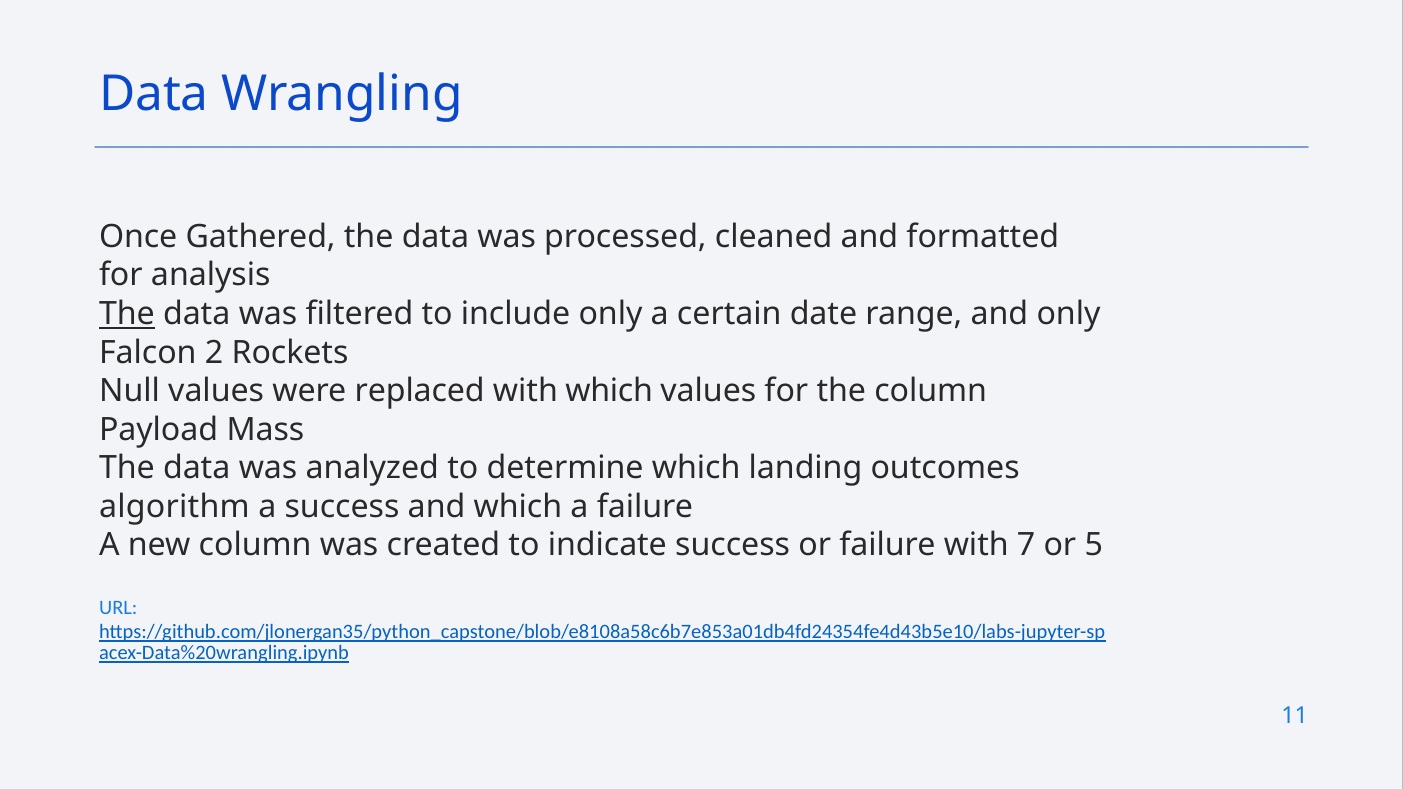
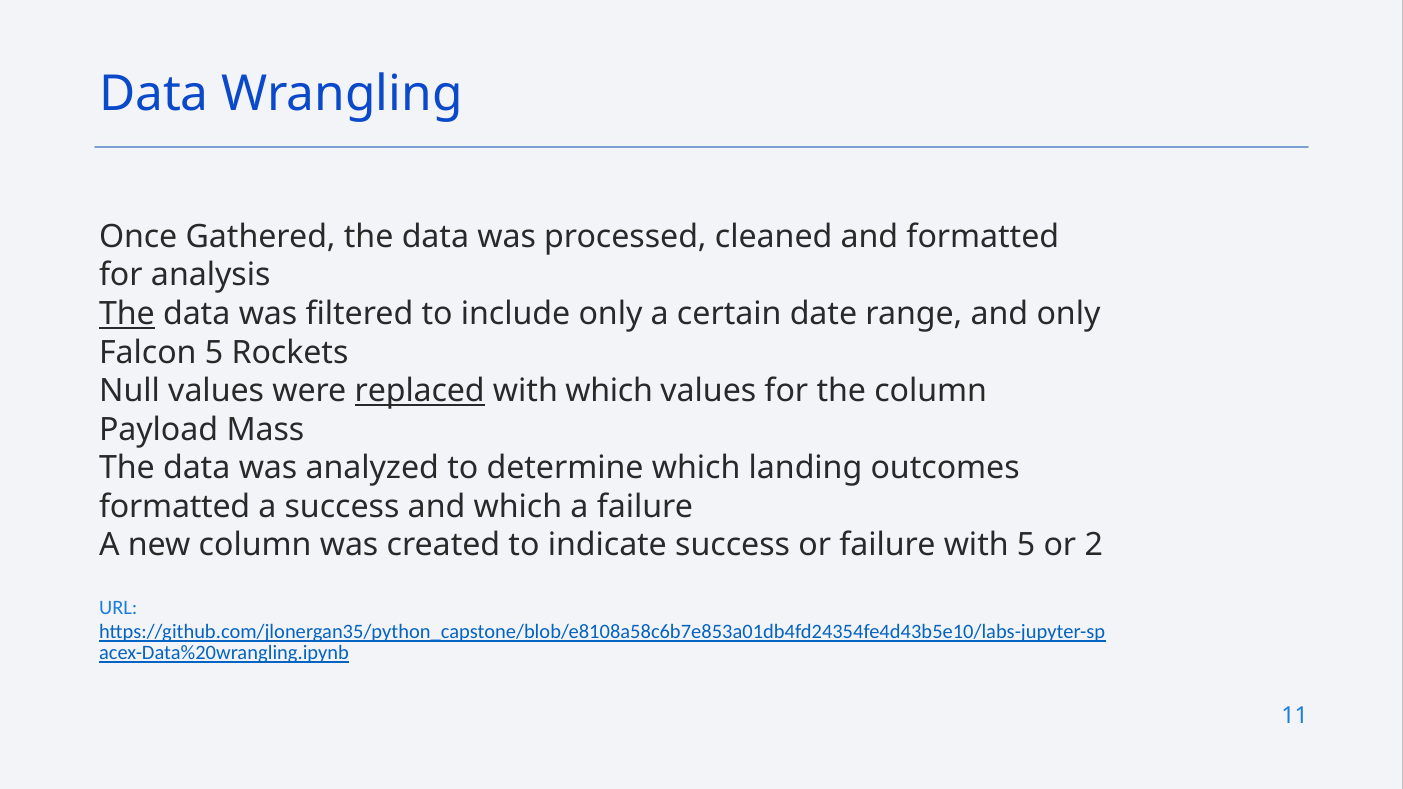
Falcon 2: 2 -> 5
replaced underline: none -> present
algorithm at (174, 507): algorithm -> formatted
with 7: 7 -> 5
5: 5 -> 2
